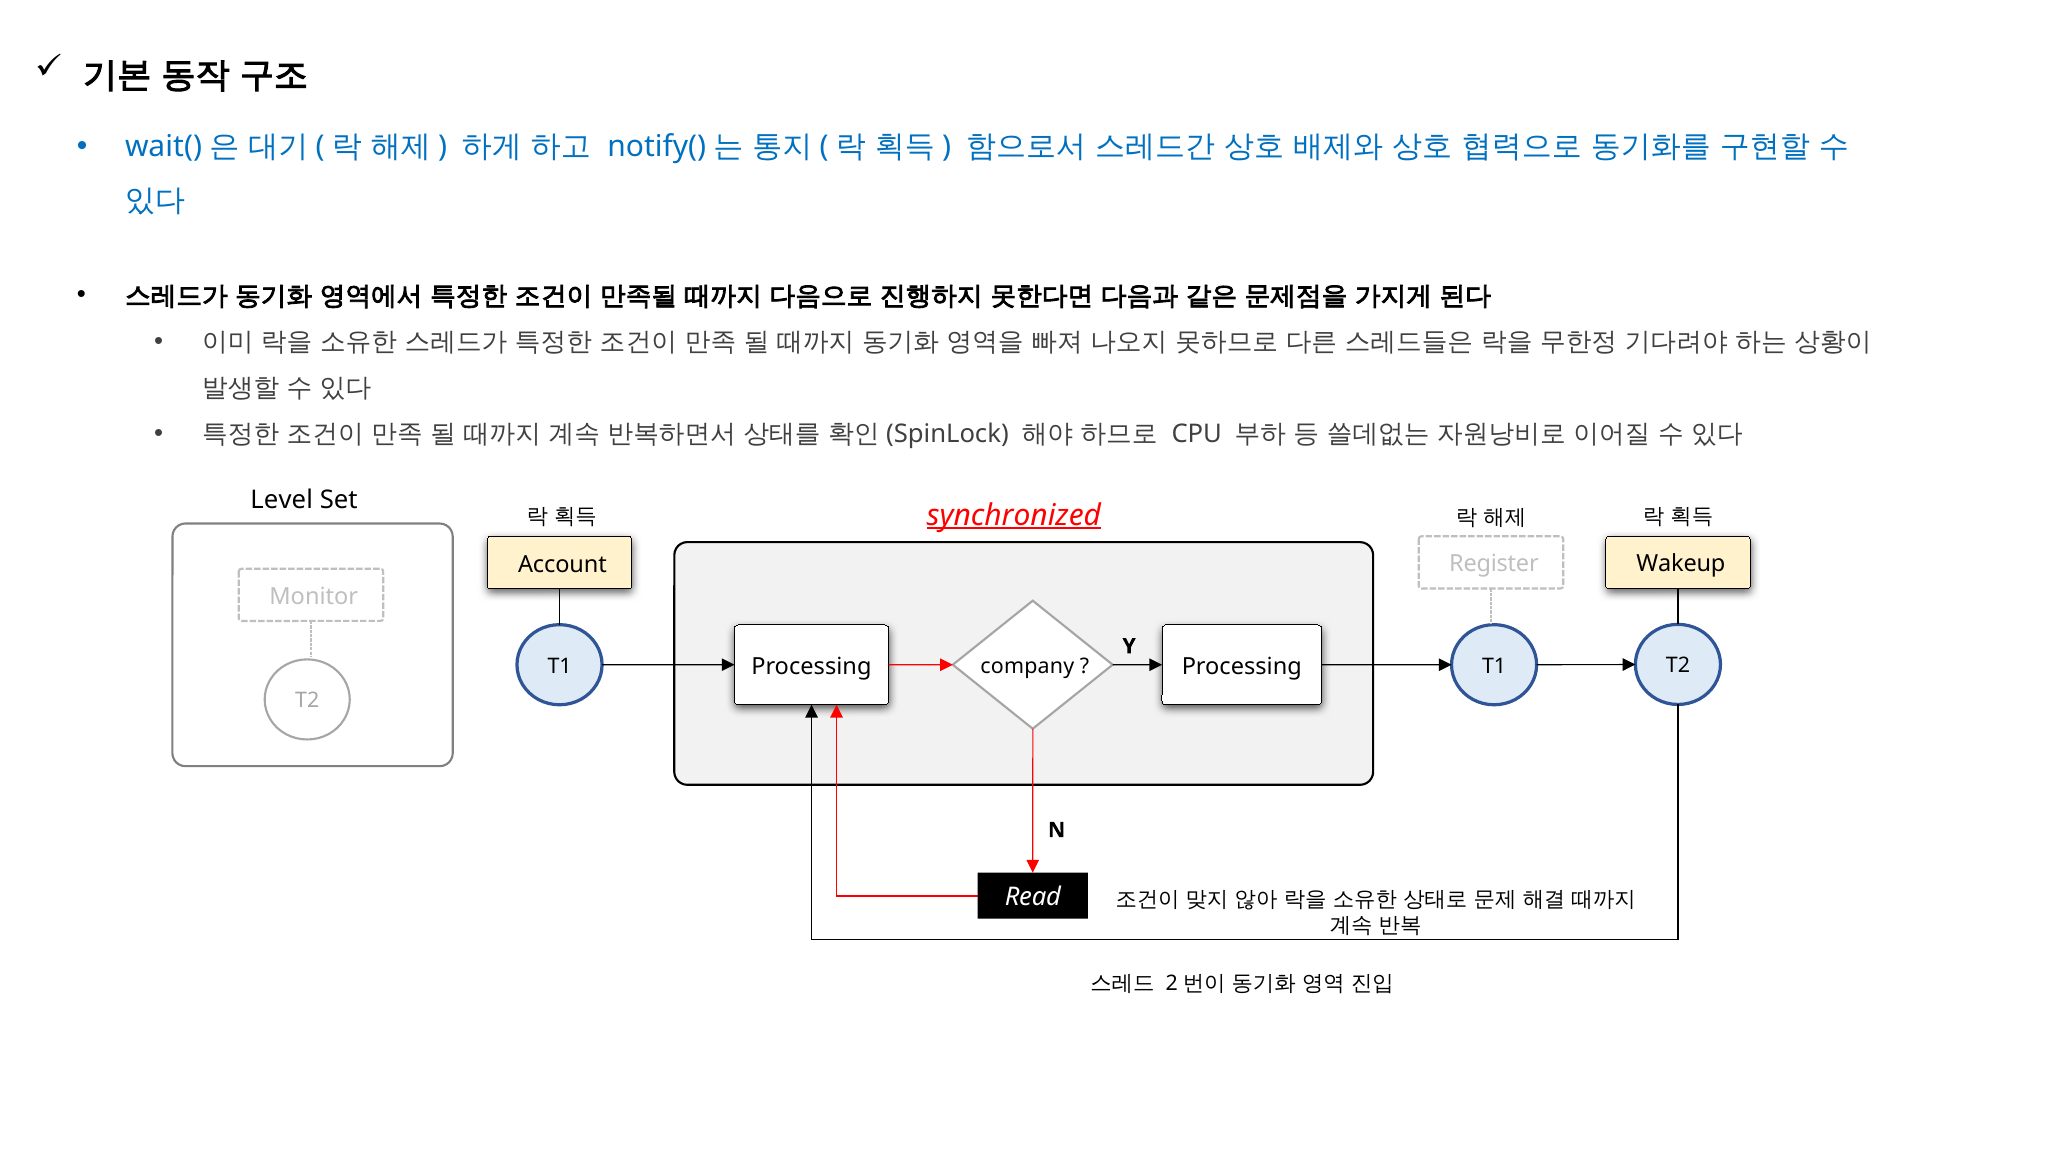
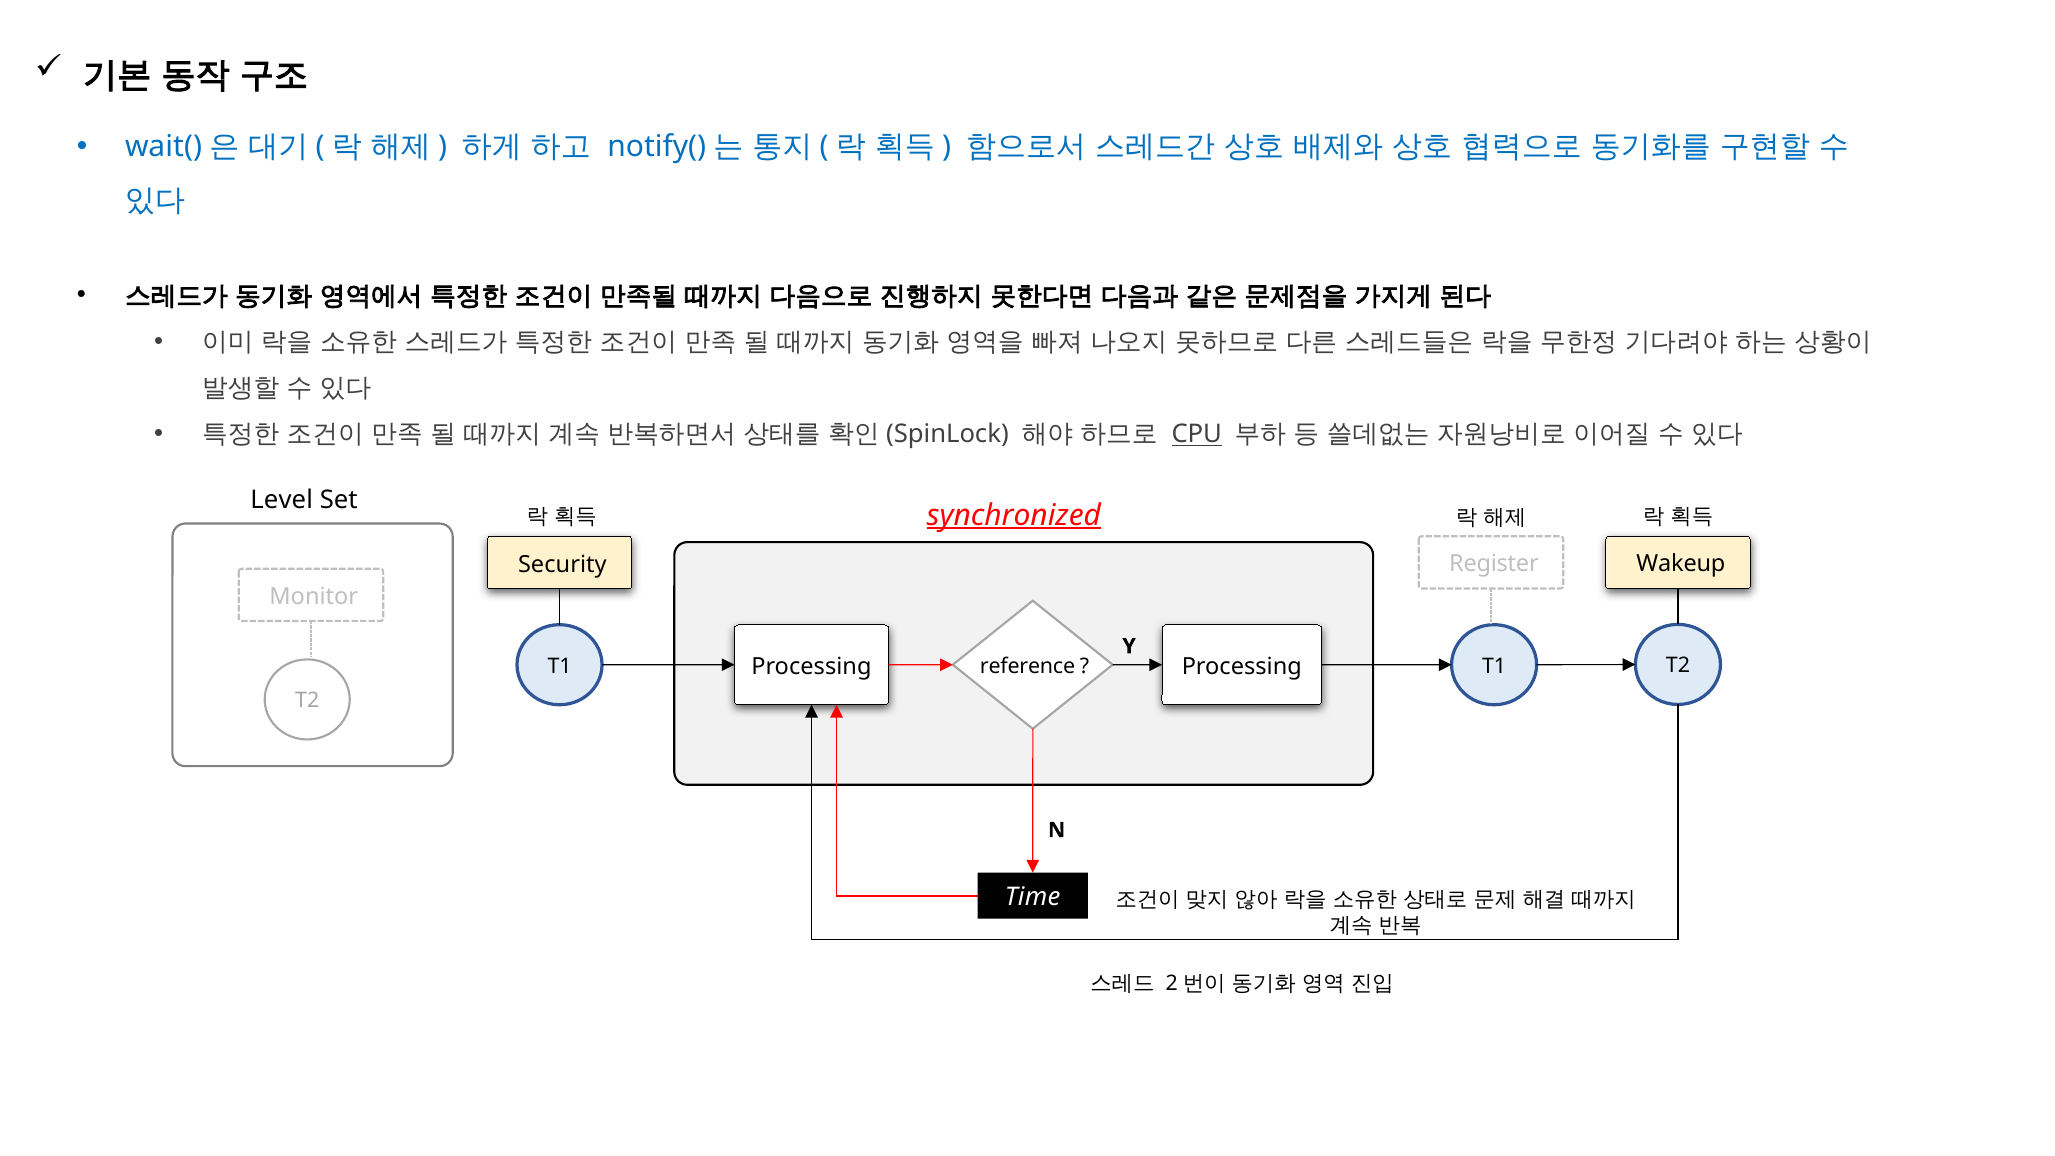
CPU underline: none -> present
Account: Account -> Security
company: company -> reference
Read: Read -> Time
